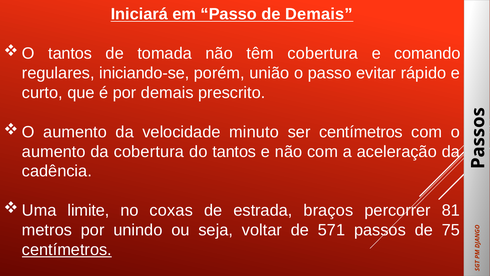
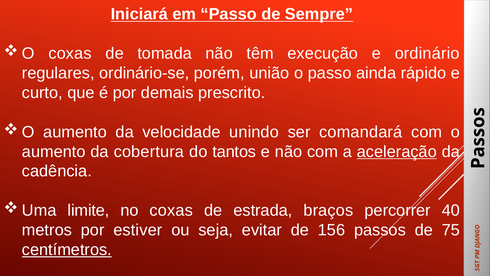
de Demais: Demais -> Sempre
tantos at (70, 53): tantos -> coxas
têm cobertura: cobertura -> execução
comando: comando -> ordinário
iniciando-se: iniciando-se -> ordinário-se
evitar: evitar -> ainda
minuto: minuto -> unindo
ser centímetros: centímetros -> comandará
aceleração underline: none -> present
81: 81 -> 40
unindo: unindo -> estiver
voltar: voltar -> evitar
571: 571 -> 156
